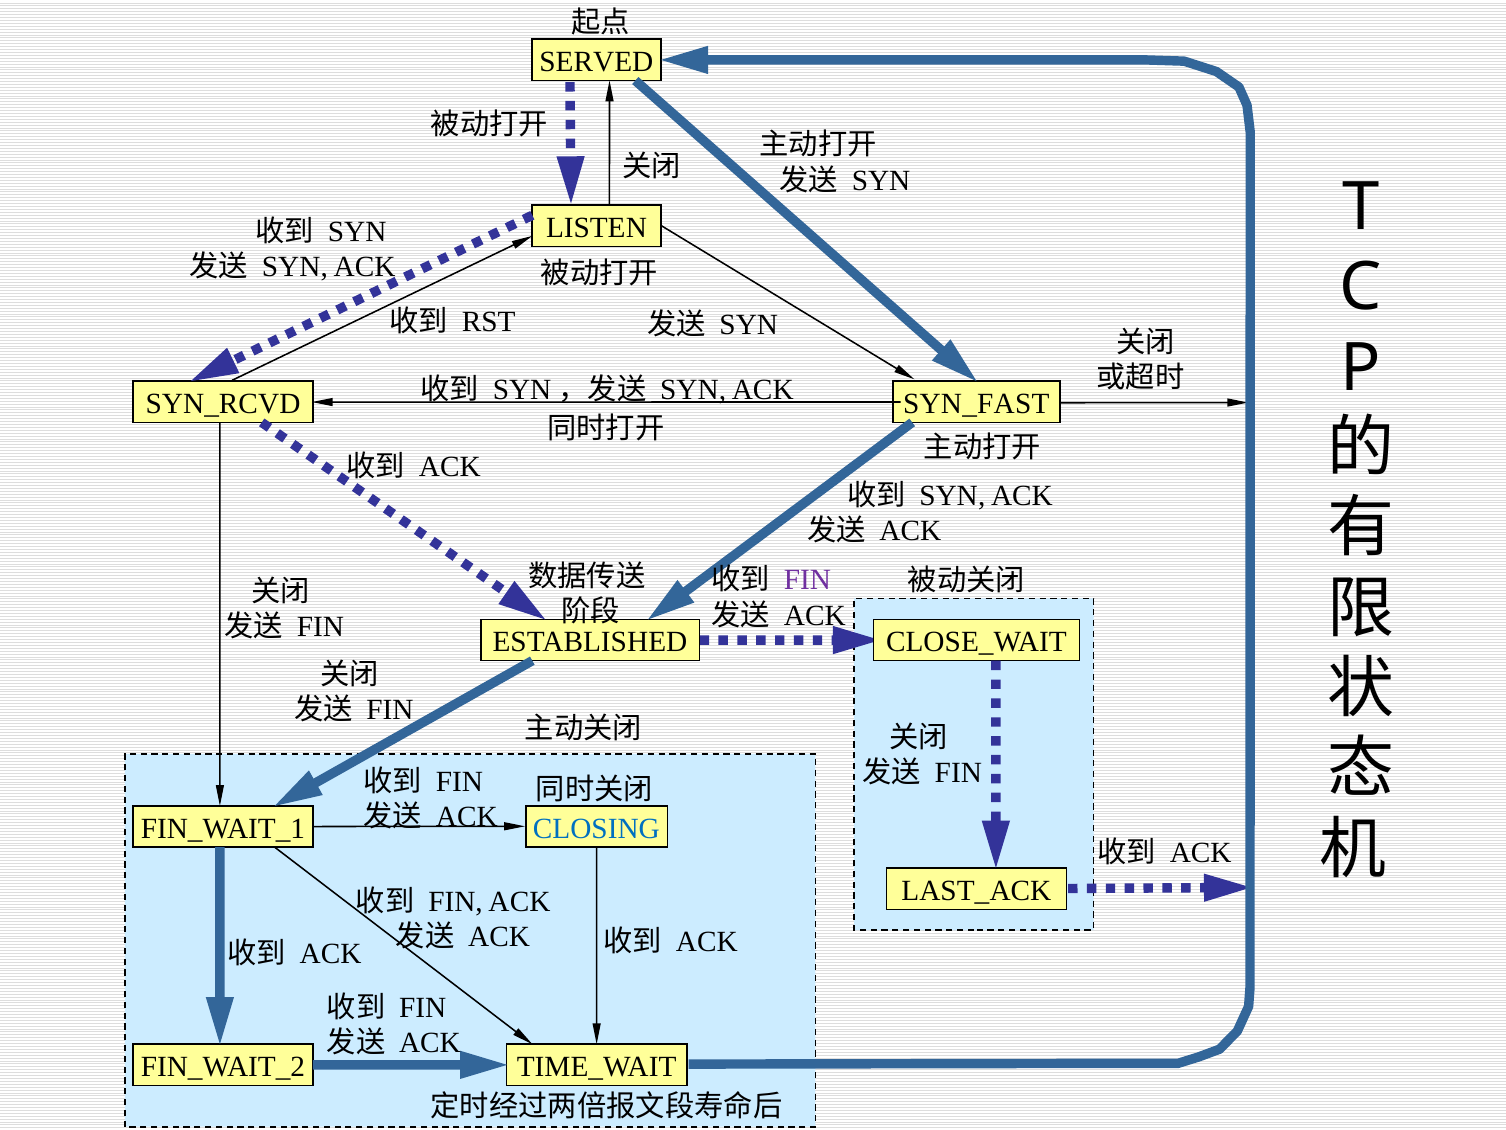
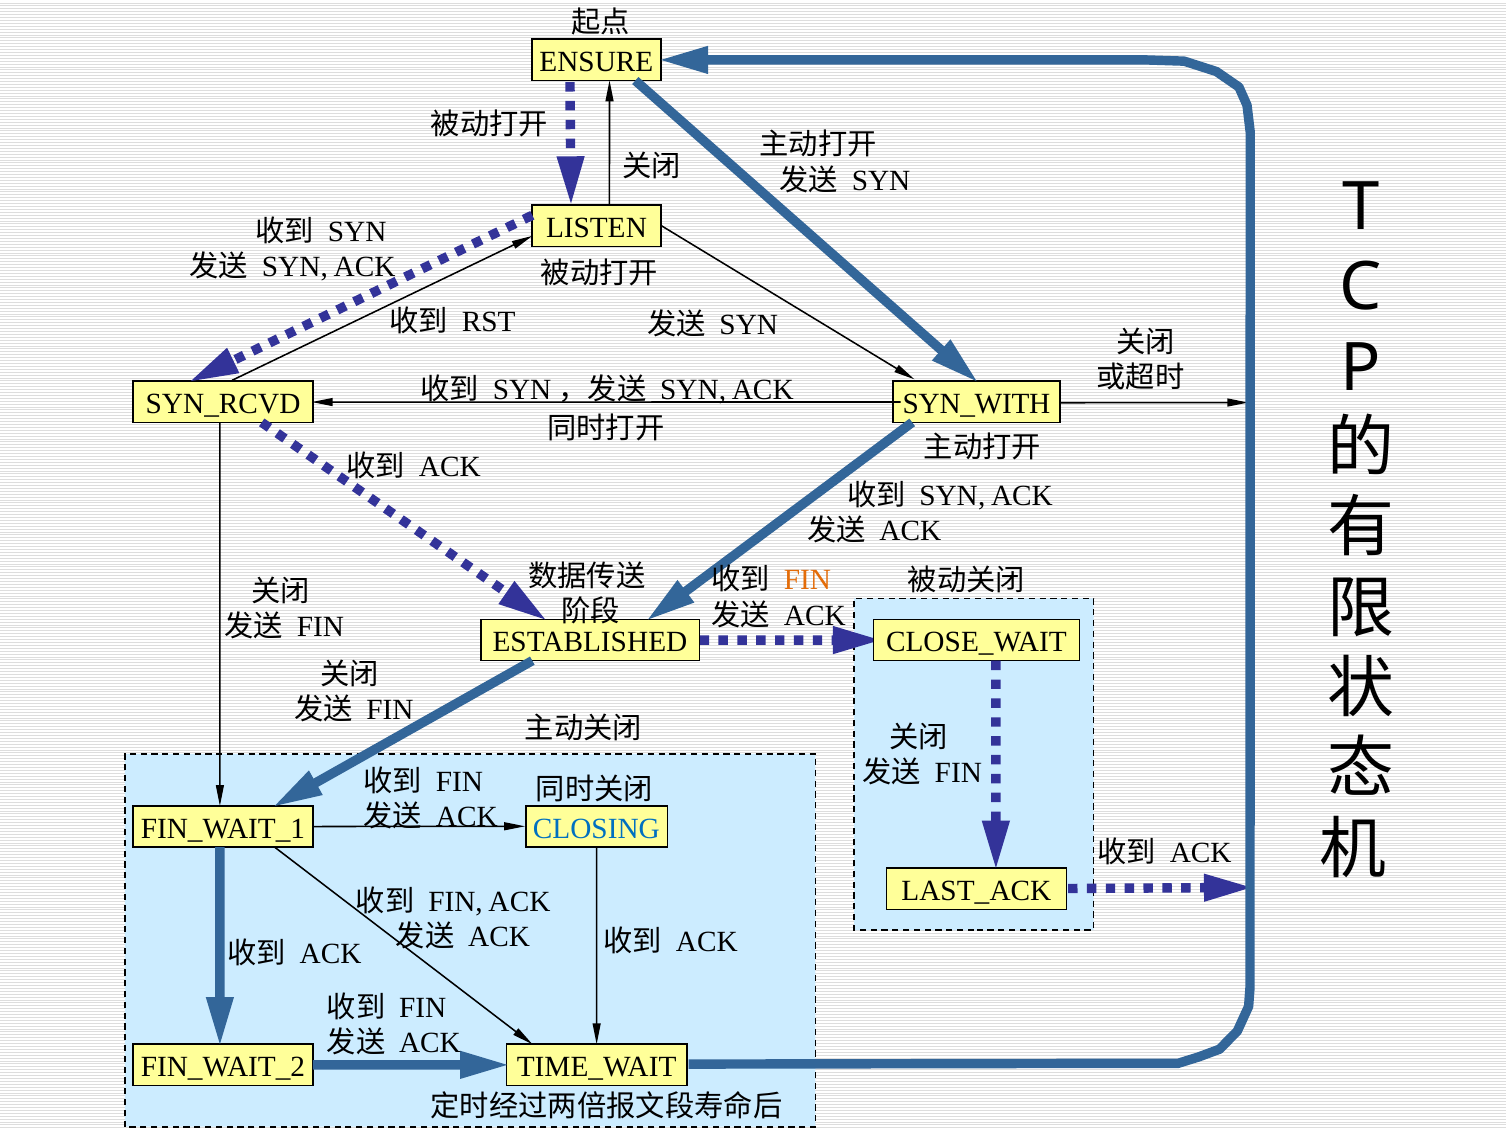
SERVED: SERVED -> ENSURE
SYN_FAST: SYN_FAST -> SYN_WITH
FIN at (807, 580) colour: purple -> orange
